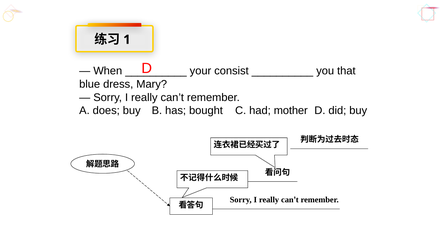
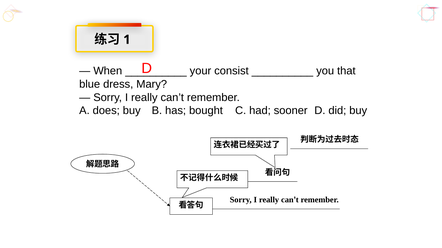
mother: mother -> sooner
